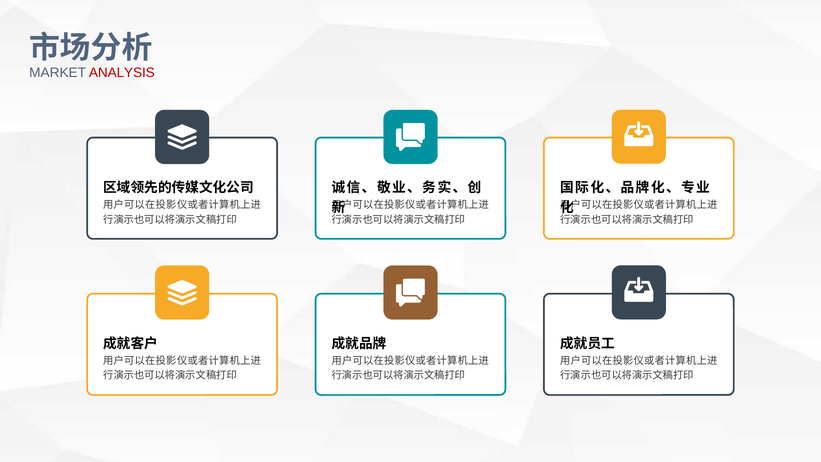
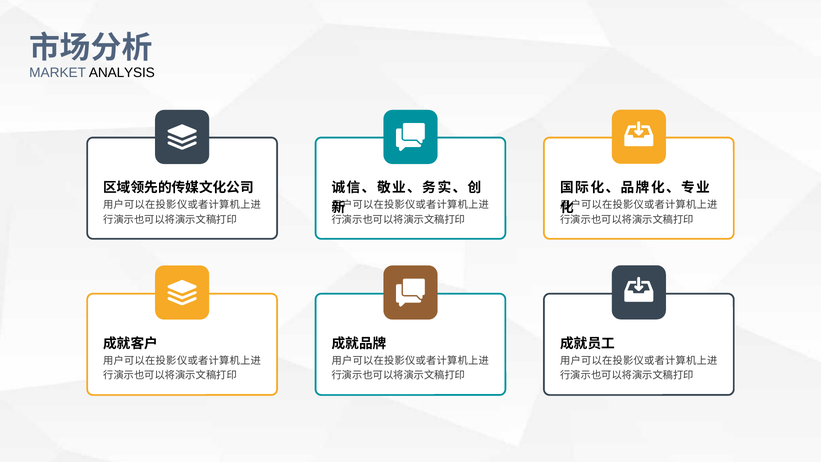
ANALYSIS colour: red -> black
